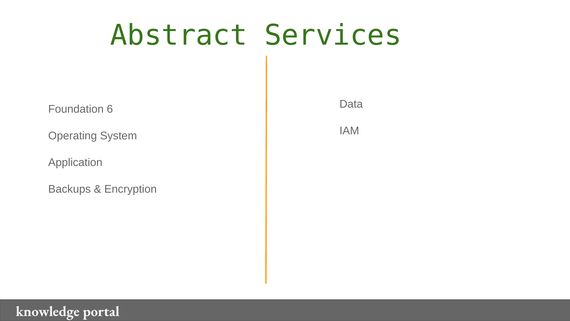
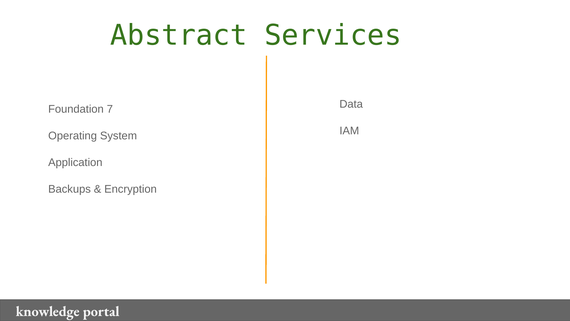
6: 6 -> 7
